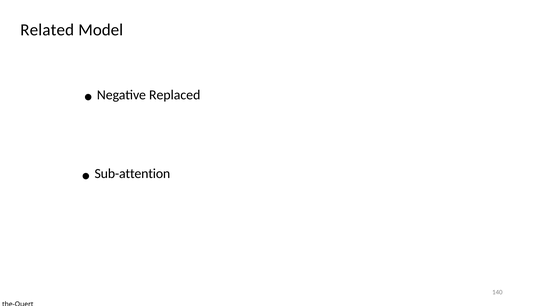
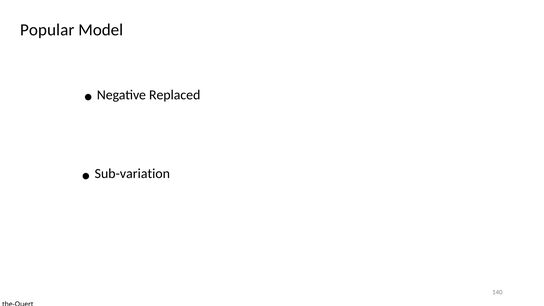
Related: Related -> Popular
Sub-attention: Sub-attention -> Sub-variation
